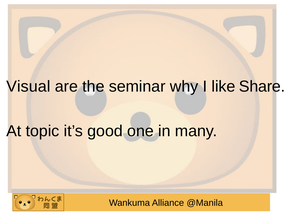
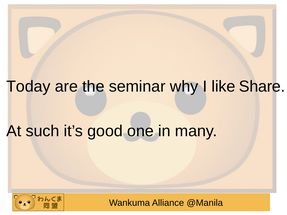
Visual: Visual -> Today
topic: topic -> such
